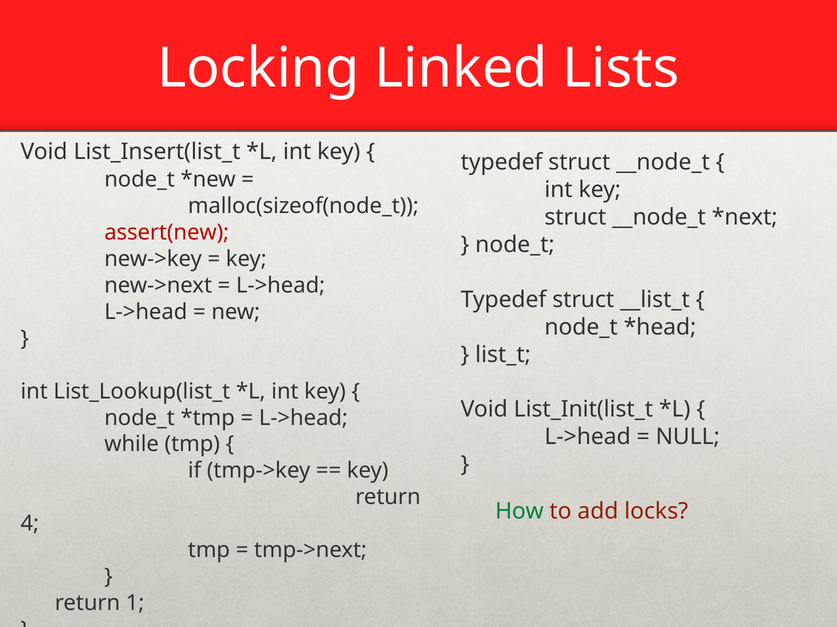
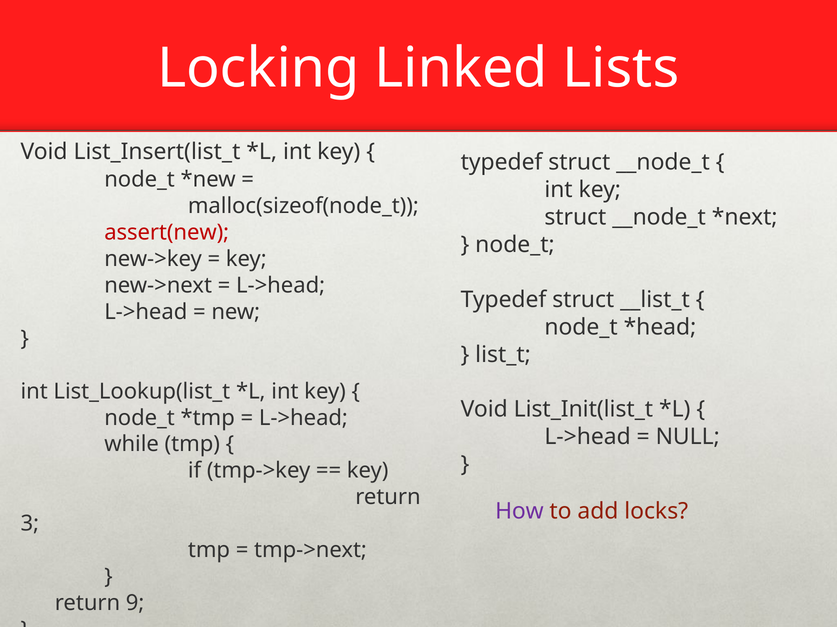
How colour: green -> purple
4: 4 -> 3
1: 1 -> 9
